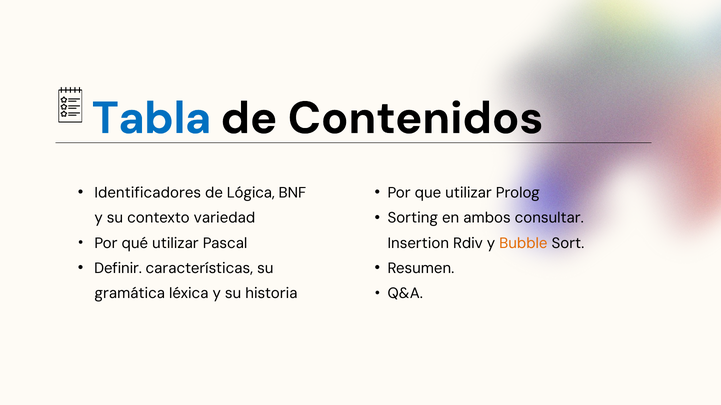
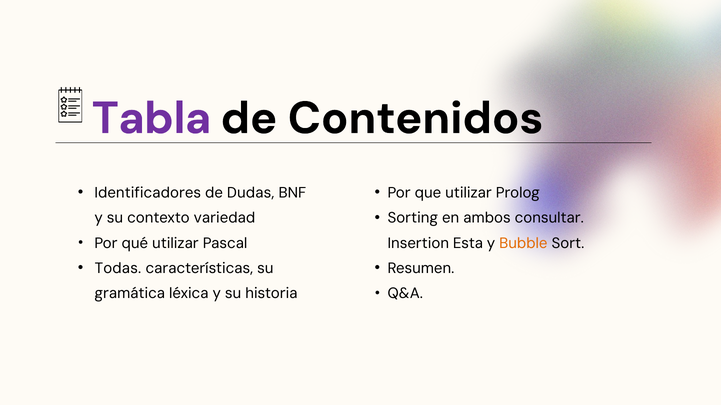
Tabla colour: blue -> purple
Lógica: Lógica -> Dudas
Rdiv: Rdiv -> Esta
Definir: Definir -> Todas
